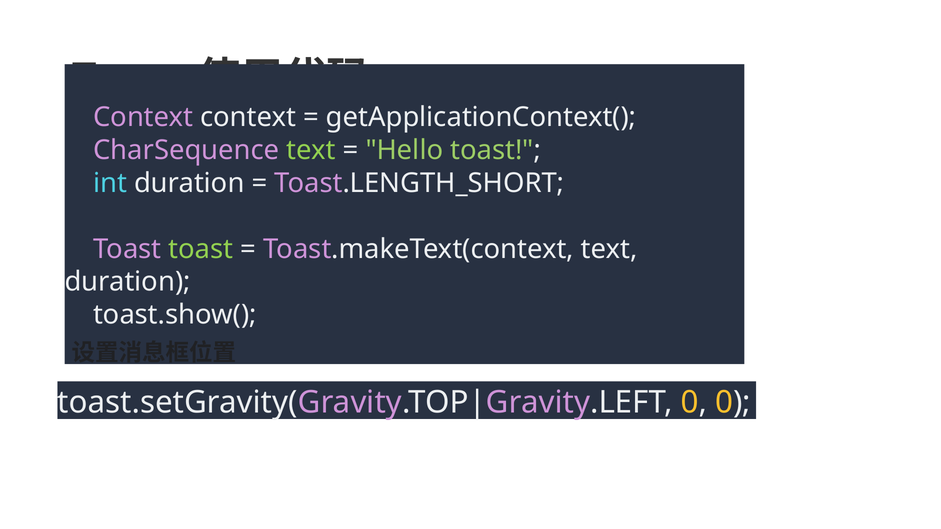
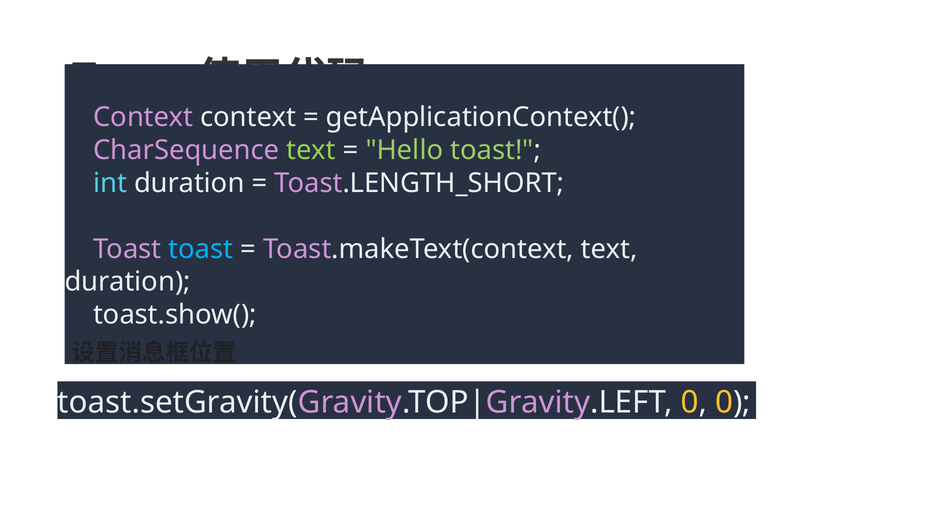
toast at (201, 249) colour: light green -> light blue
